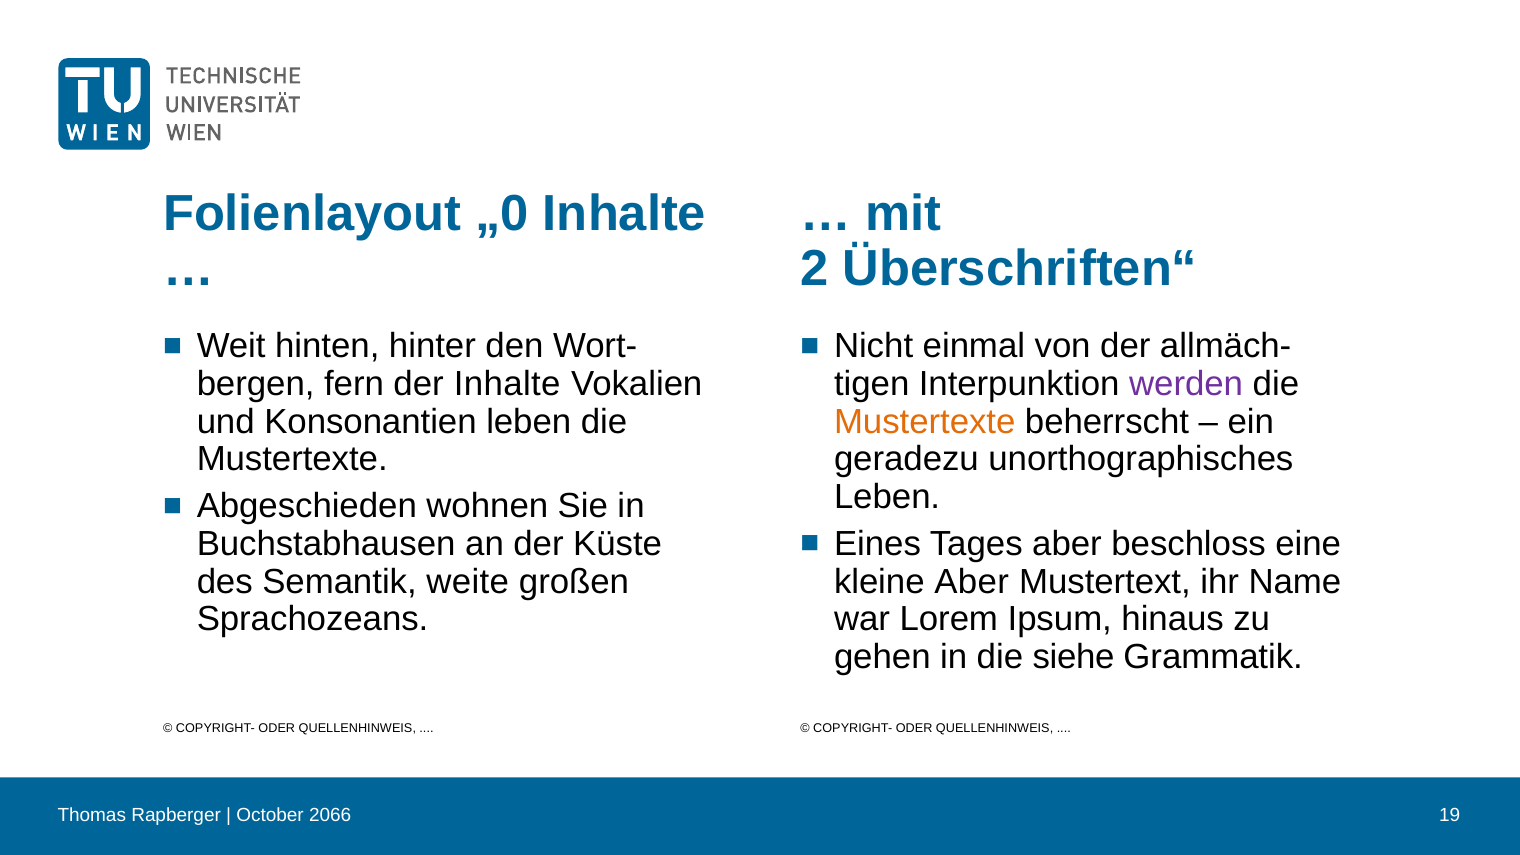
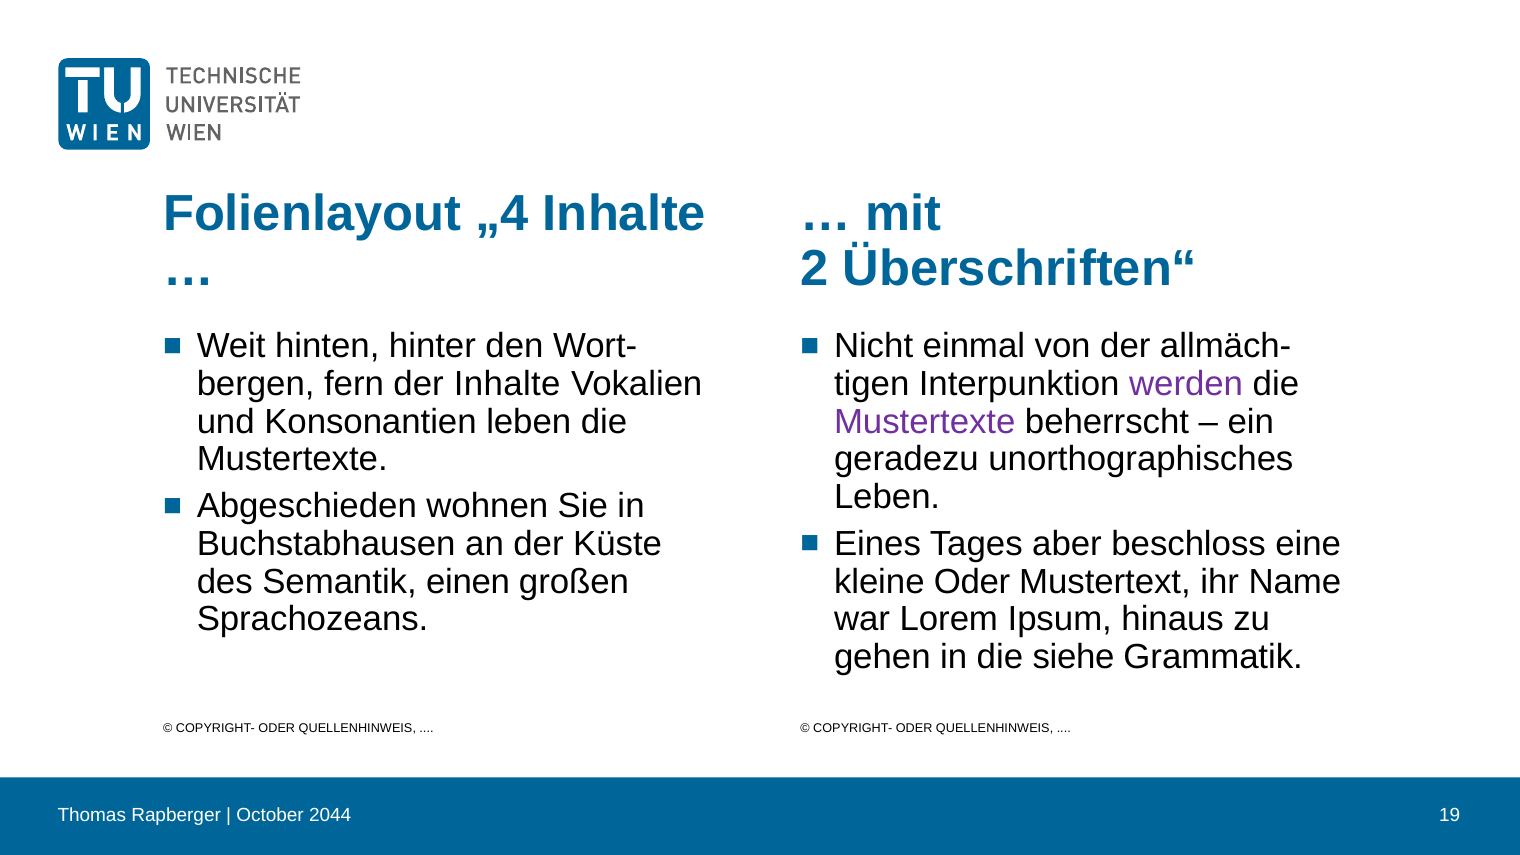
„0: „0 -> „4
Mustertexte at (925, 422) colour: orange -> purple
weite: weite -> einen
kleine Aber: Aber -> Oder
2066: 2066 -> 2044
